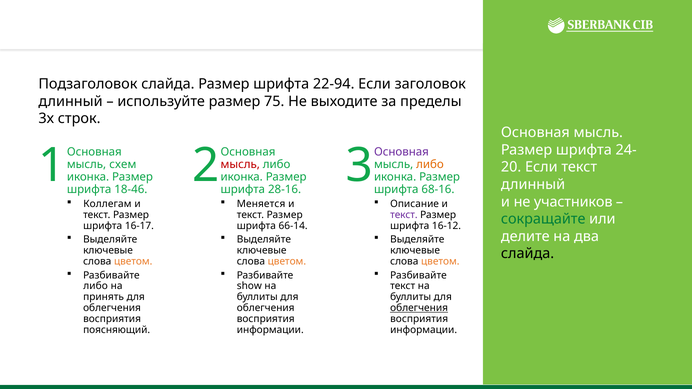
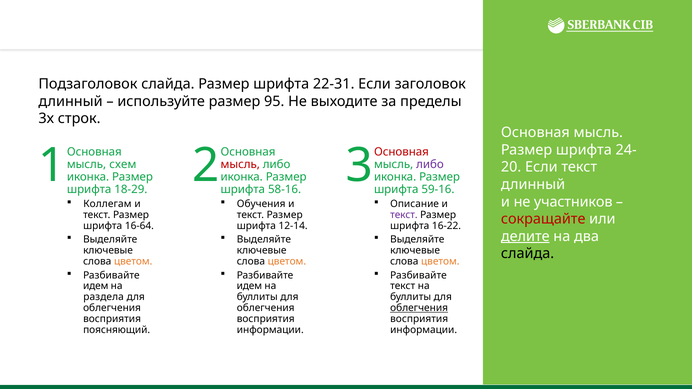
22-94: 22-94 -> 22-31
75: 75 -> 95
Основная at (401, 152) colour: purple -> red
либо at (430, 165) colour: orange -> purple
18-46: 18-46 -> 18-29
28-16: 28-16 -> 58-16
68-16: 68-16 -> 59-16
Меняется: Меняется -> Обучения
сокращайте colour: green -> red
16-17: 16-17 -> 16-64
66-14: 66-14 -> 12-14
16-12: 16-12 -> 16-22
делите underline: none -> present
либо at (96, 286): либо -> идем
show at (249, 286): show -> идем
принять: принять -> раздела
